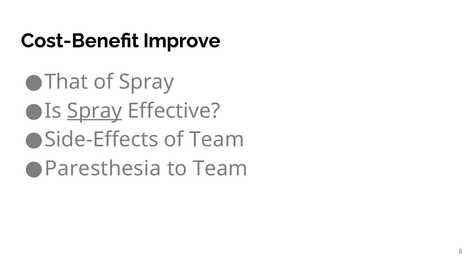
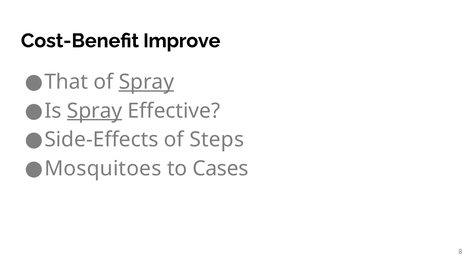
Spray at (146, 82) underline: none -> present
of Team: Team -> Steps
Paresthesia: Paresthesia -> Mosquitoes
to Team: Team -> Cases
